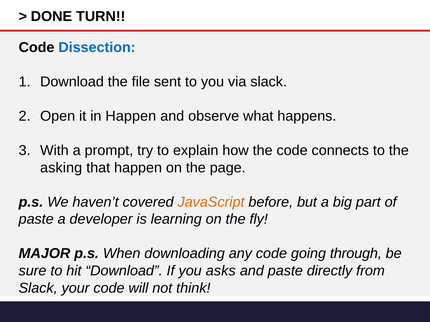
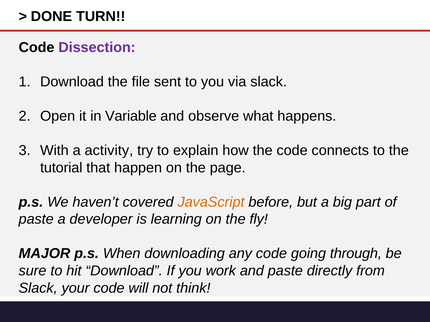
Dissection colour: blue -> purple
in Happen: Happen -> Variable
prompt: prompt -> activity
asking: asking -> tutorial
asks: asks -> work
